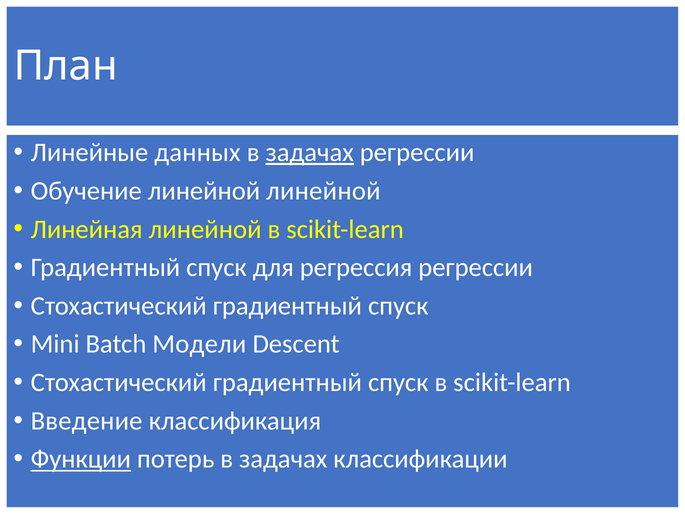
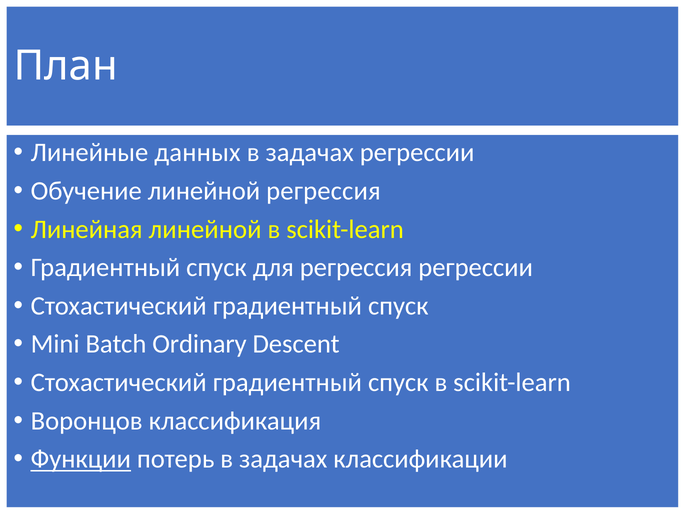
задачах at (310, 153) underline: present -> none
линейной линейной: линейной -> регрессия
Модели: Модели -> Ordinary
Введение: Введение -> Воронцов
